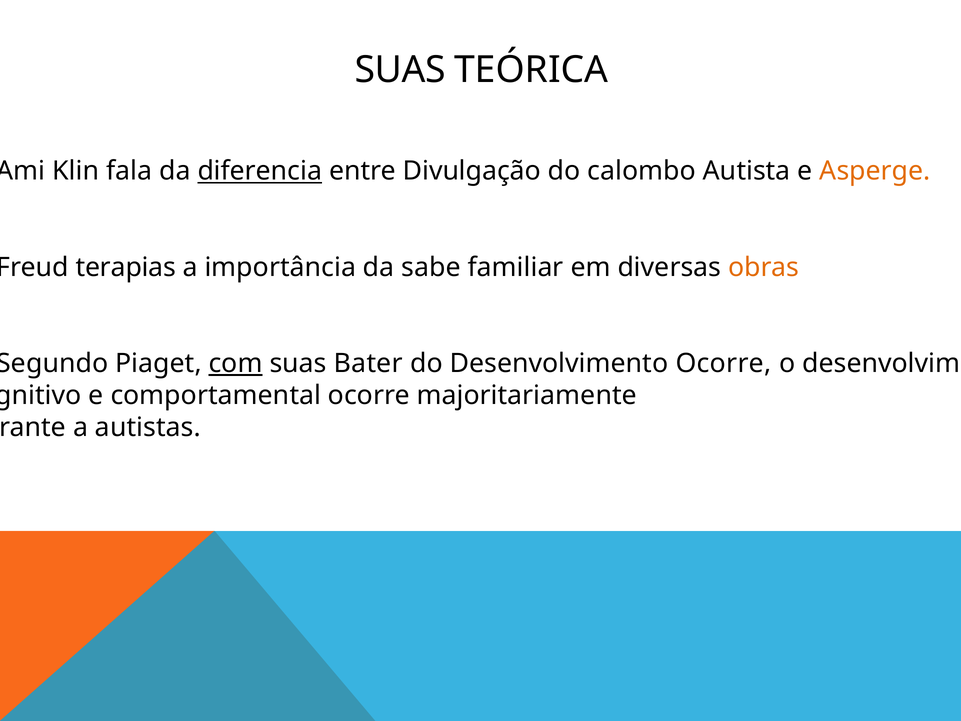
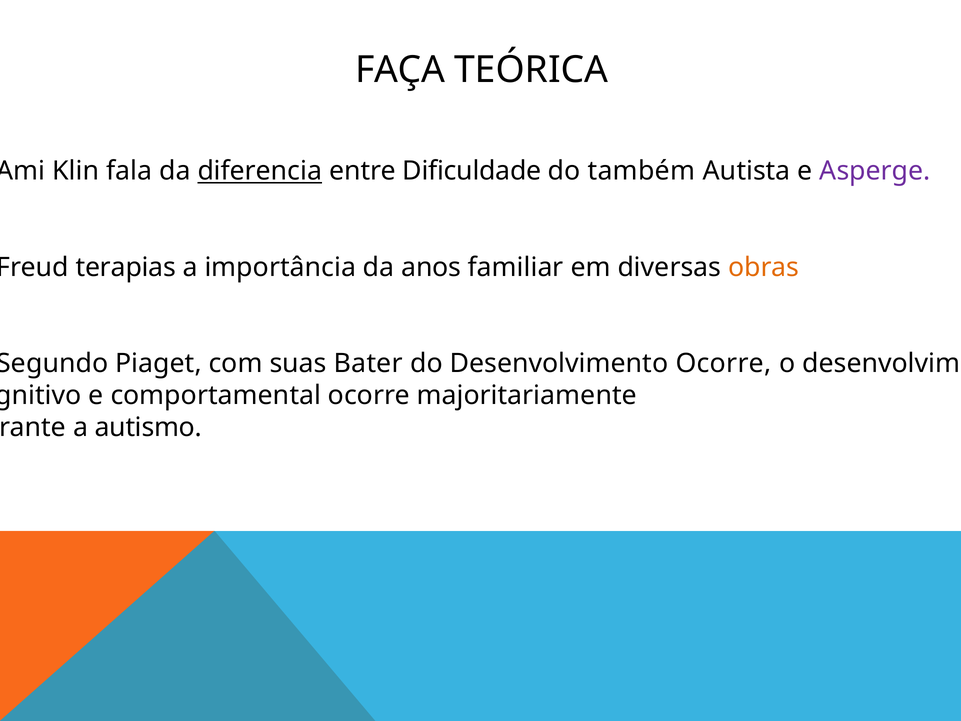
SUAS at (400, 70): SUAS -> FAÇA
Divulgação: Divulgação -> Dificuldade
calombo: calombo -> também
Asperge colour: orange -> purple
sabe: sabe -> anos
com underline: present -> none
autistas: autistas -> autismo
